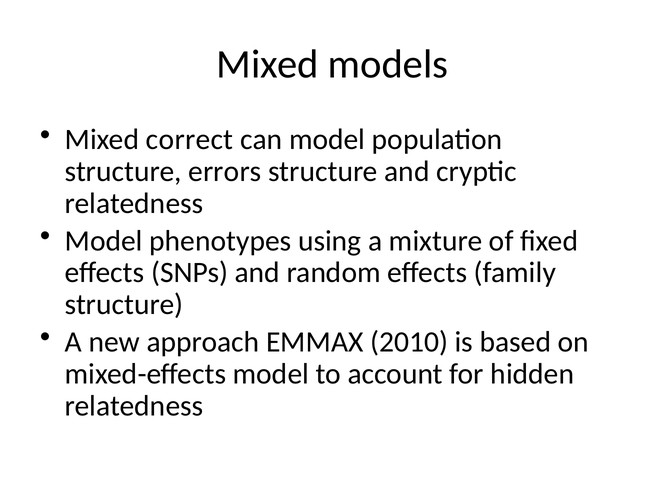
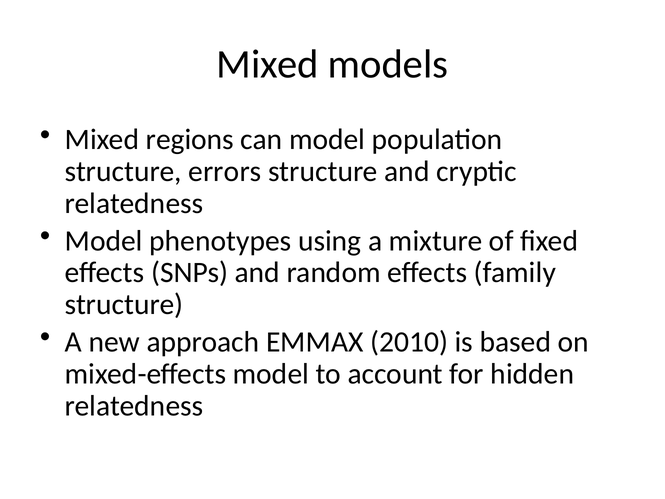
correct: correct -> regions
